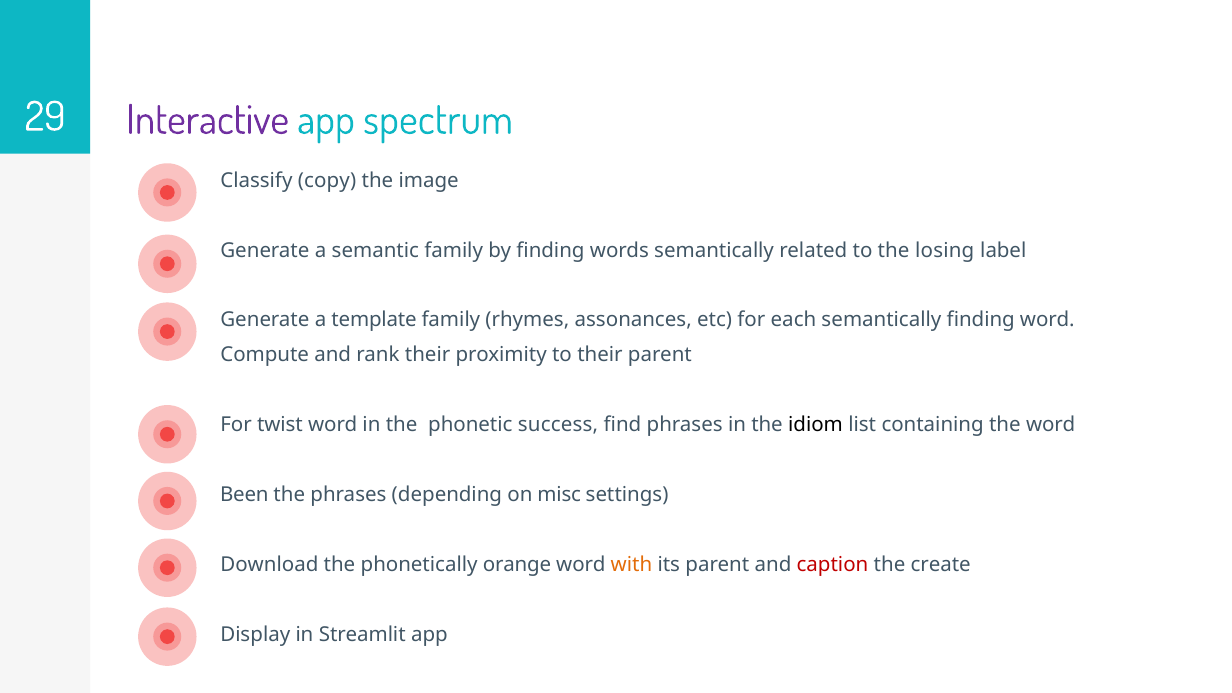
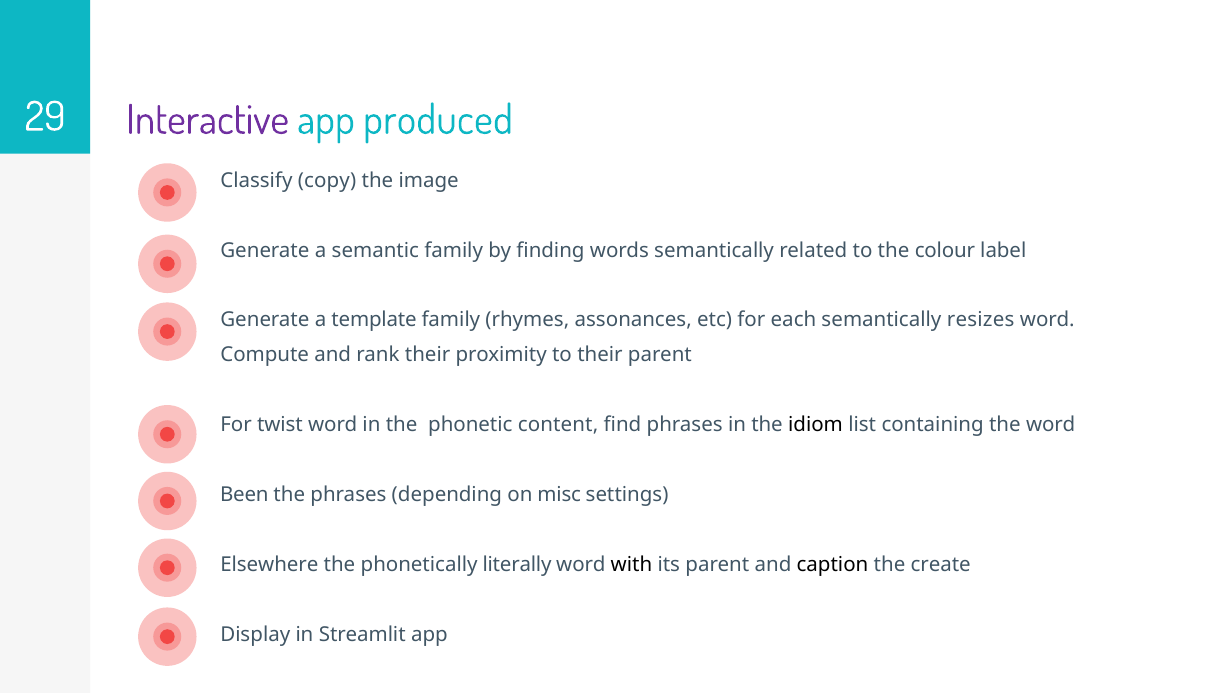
spectrum: spectrum -> produced
losing: losing -> colour
semantically finding: finding -> resizes
success: success -> content
Download: Download -> Elsewhere
orange: orange -> literally
with colour: orange -> black
caption colour: red -> black
